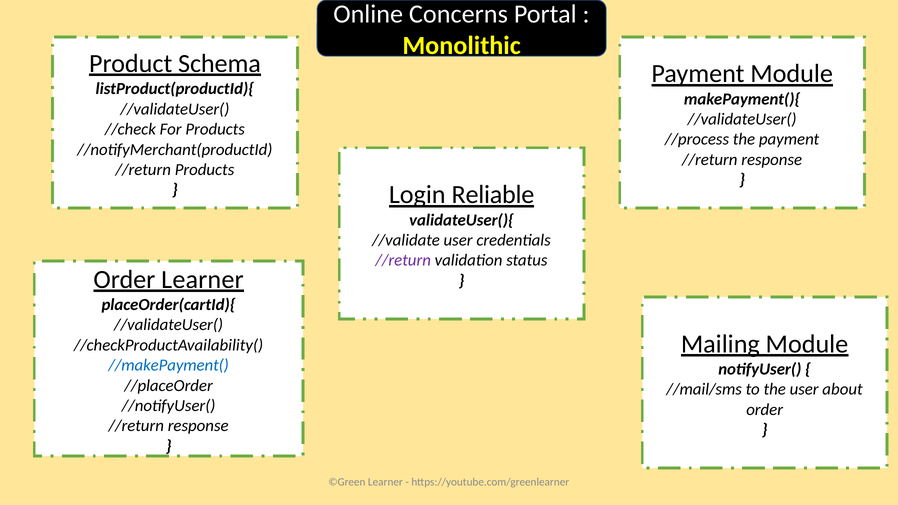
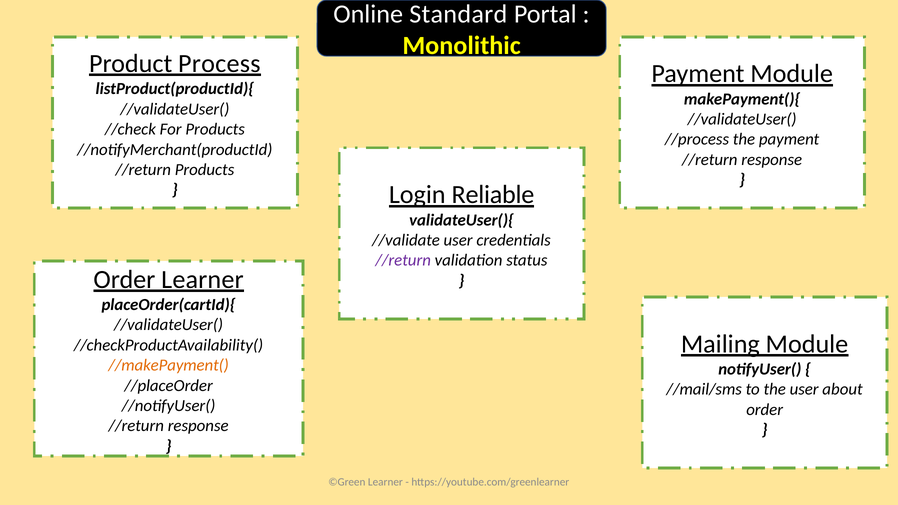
Concerns: Concerns -> Standard
Schema: Schema -> Process
//makePayment( colour: blue -> orange
